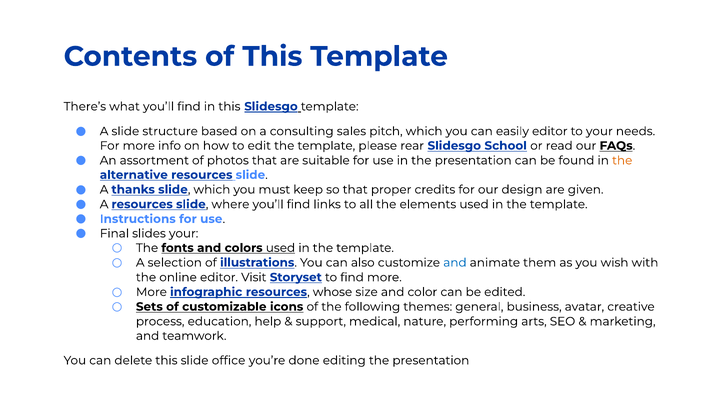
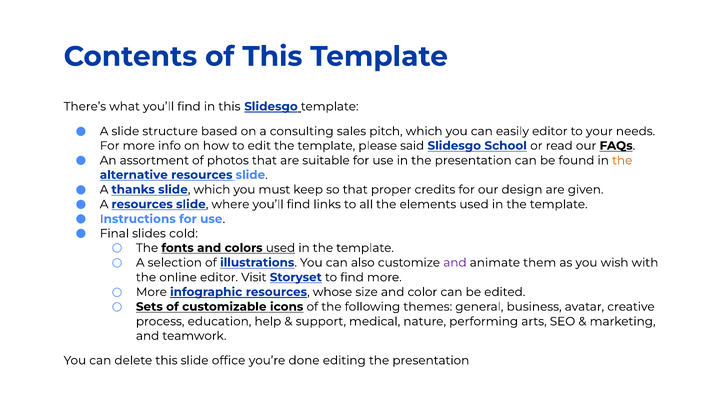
rear: rear -> said
slides your: your -> cold
and at (455, 262) colour: blue -> purple
